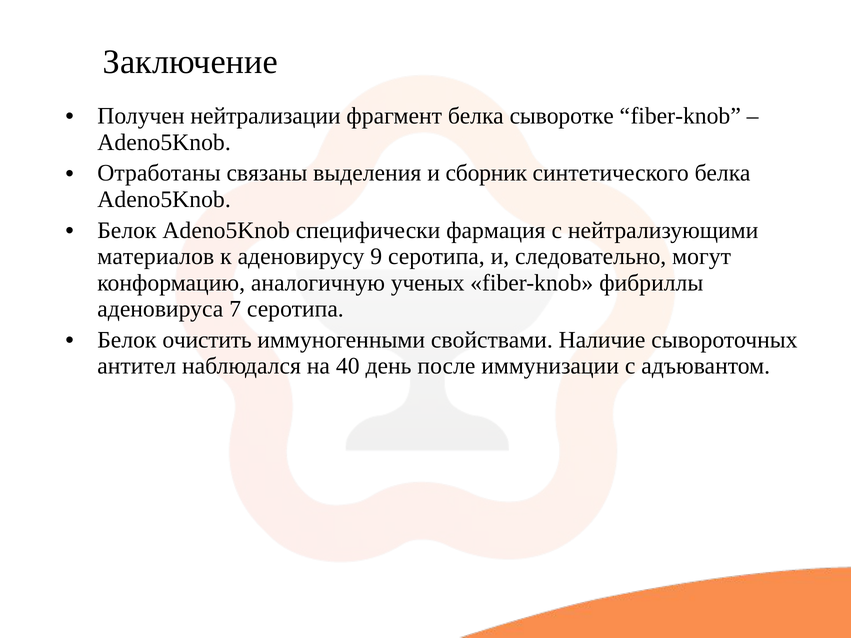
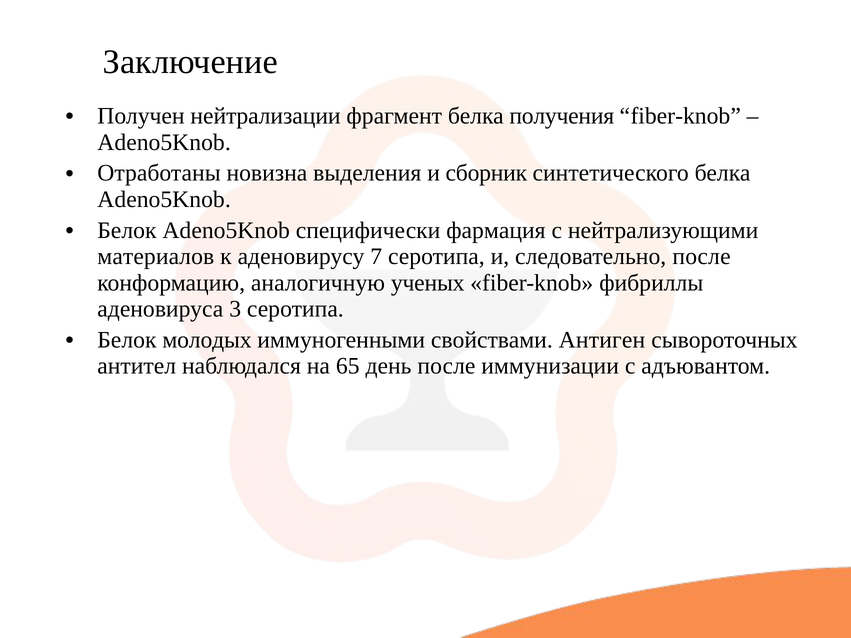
сыворотке: сыворотке -> получения
связаны: связаны -> новизна
9: 9 -> 7
следовательно могут: могут -> после
7: 7 -> 3
очистить: очистить -> молодых
Наличие: Наличие -> Антиген
40: 40 -> 65
